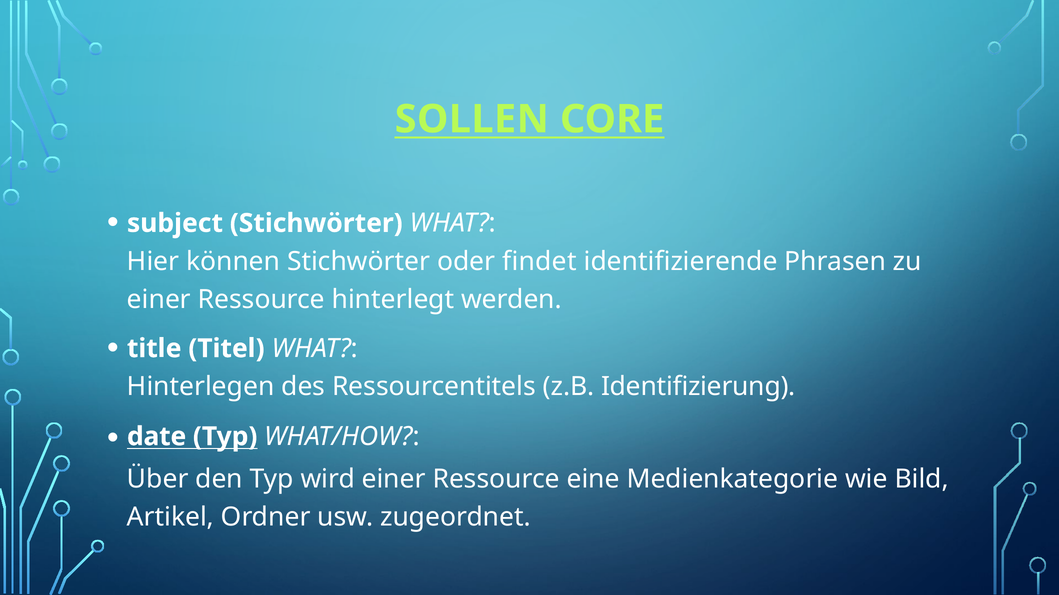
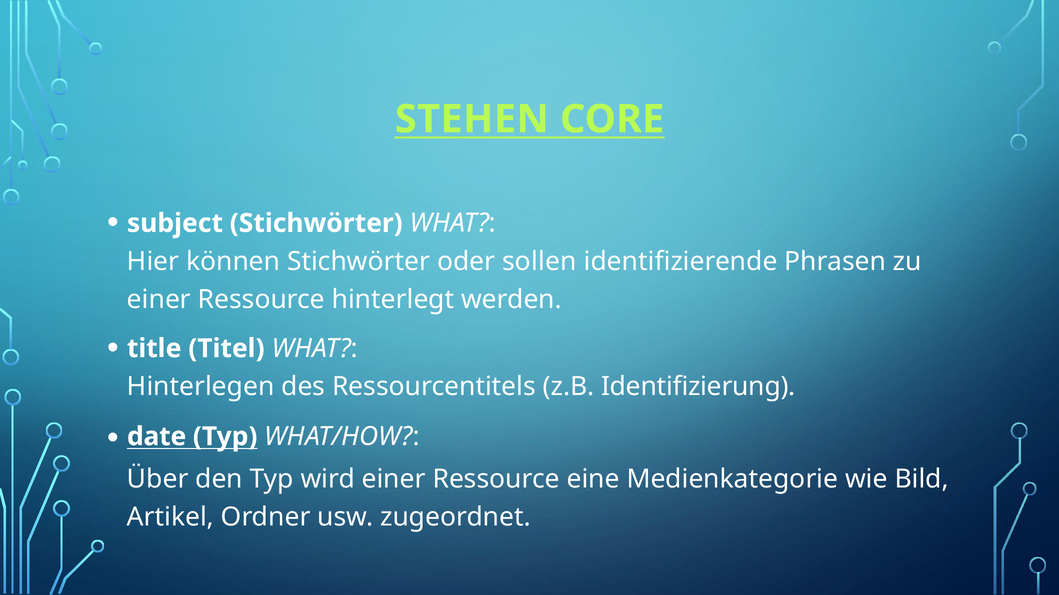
SOLLEN: SOLLEN -> STEHEN
findet: findet -> sollen
